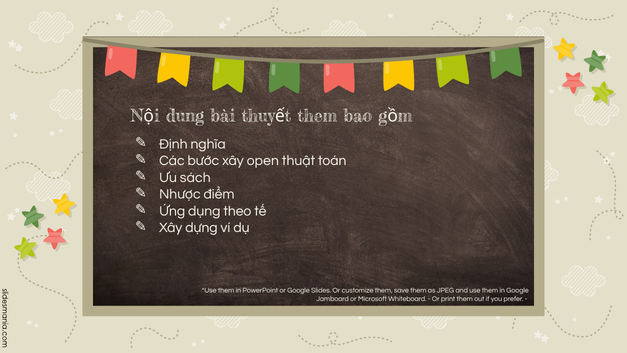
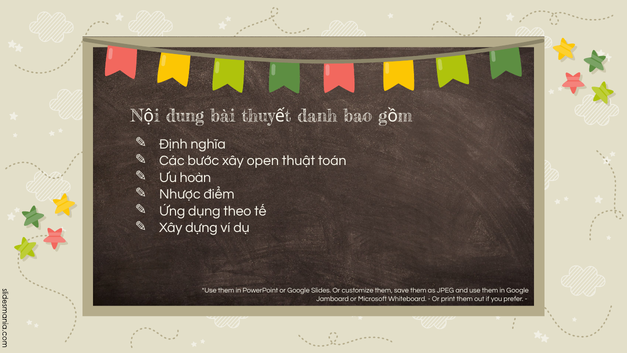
them at (317, 116): them -> danh
sách: sách -> hoàn
